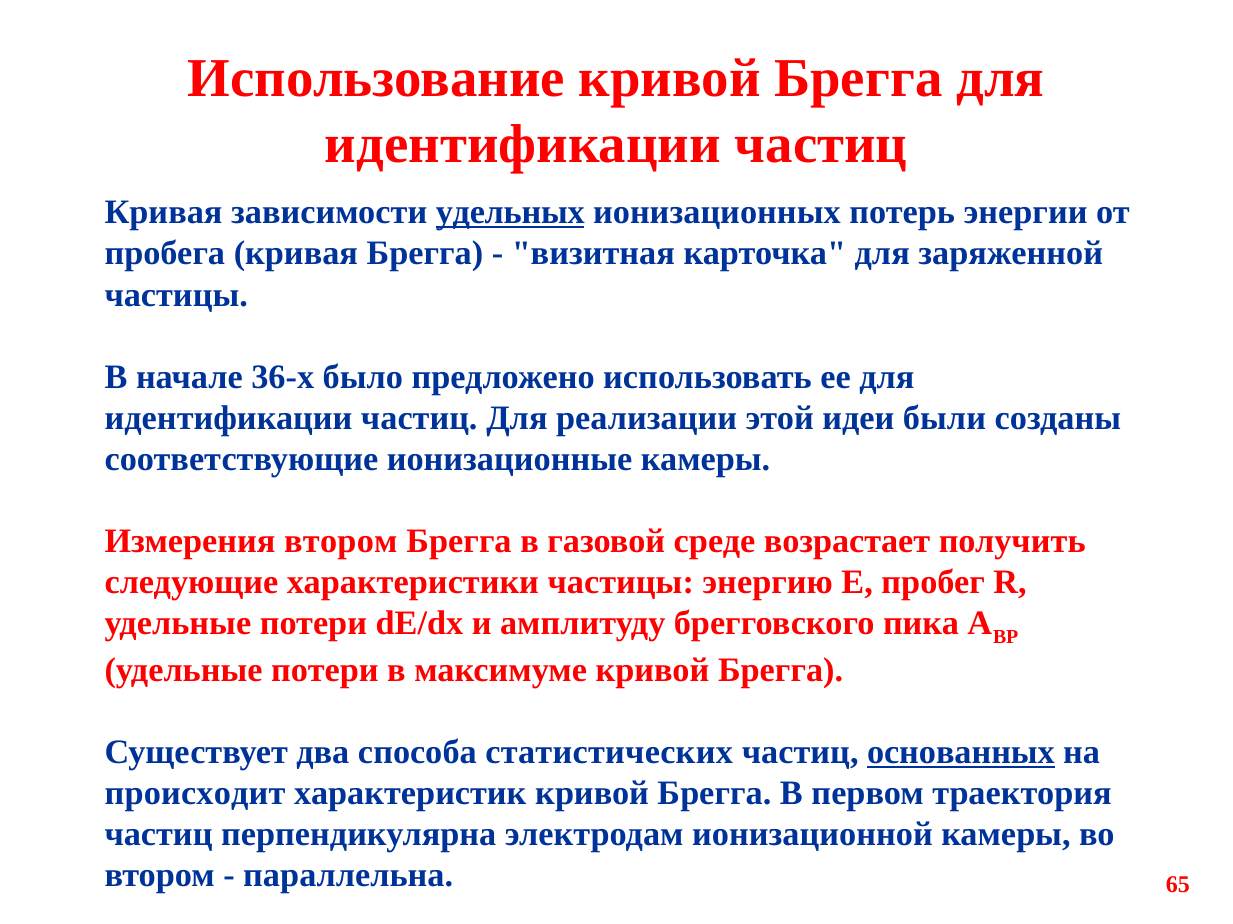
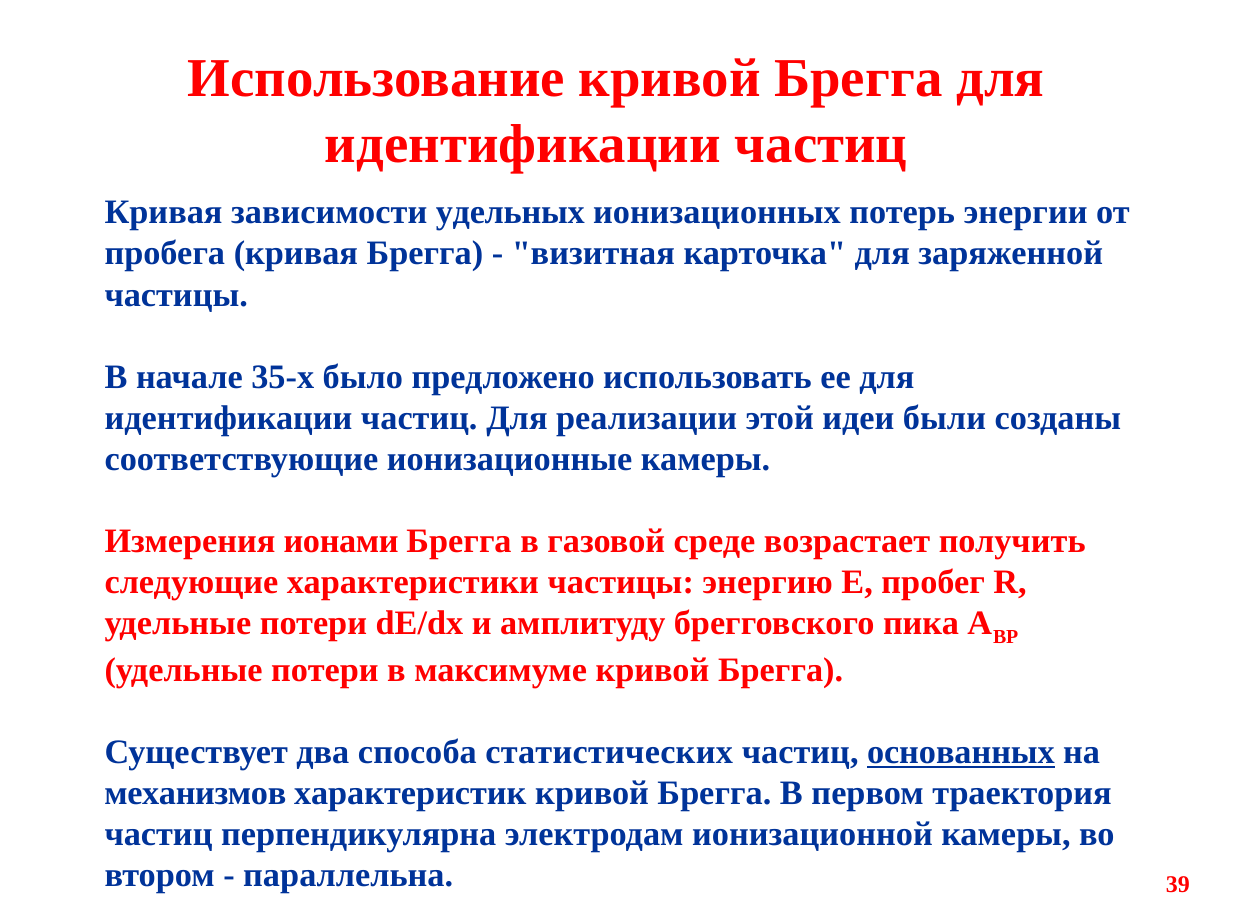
удельных underline: present -> none
36-х: 36-х -> 35-х
Измерения втором: втором -> ионами
происходит: происходит -> механизмов
65: 65 -> 39
